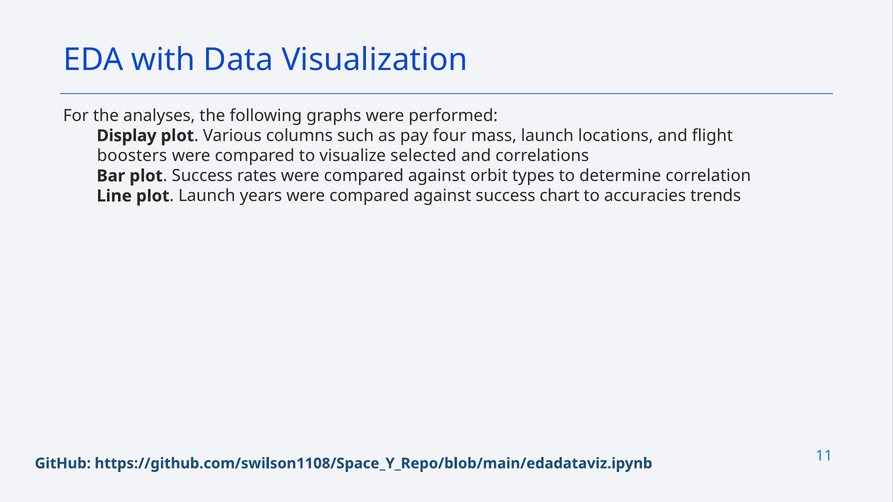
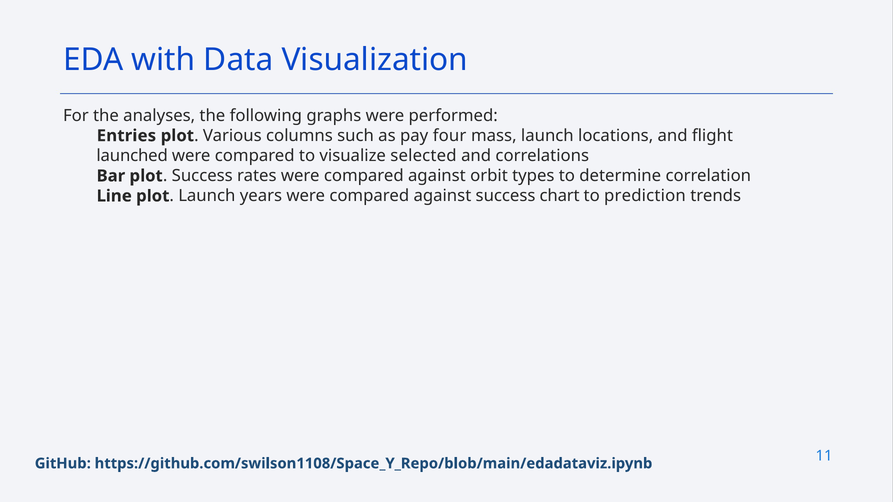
Display: Display -> Entries
boosters: boosters -> launched
accuracies: accuracies -> prediction
